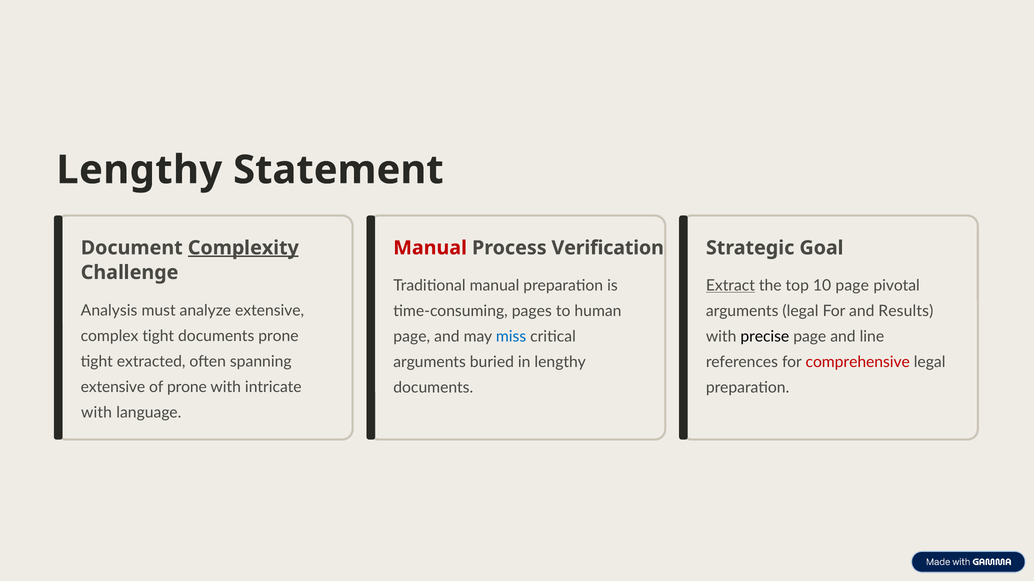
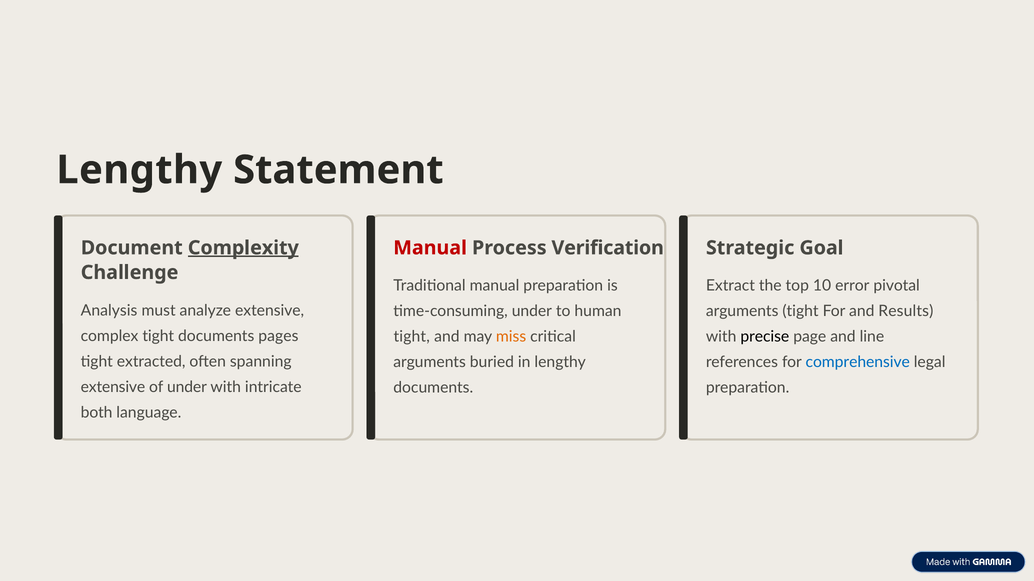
Extract underline: present -> none
10 page: page -> error
time-consuming pages: pages -> under
arguments legal: legal -> tight
documents prone: prone -> pages
page at (412, 337): page -> tight
miss colour: blue -> orange
comprehensive colour: red -> blue
of prone: prone -> under
with at (96, 413): with -> both
